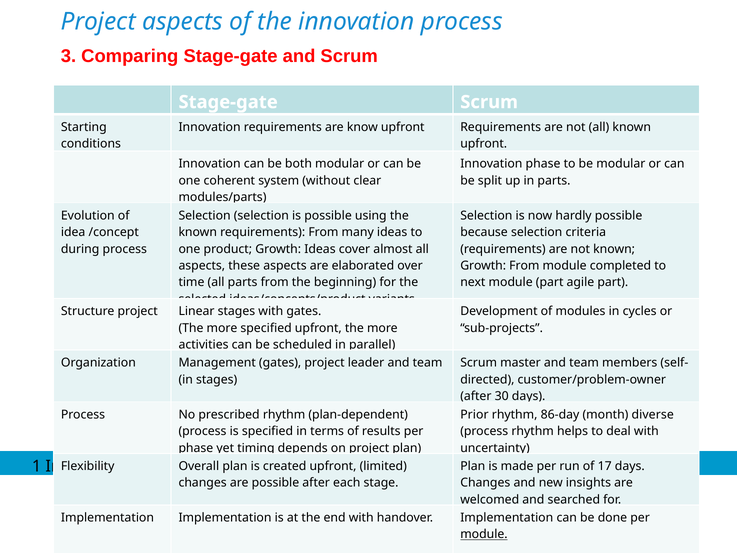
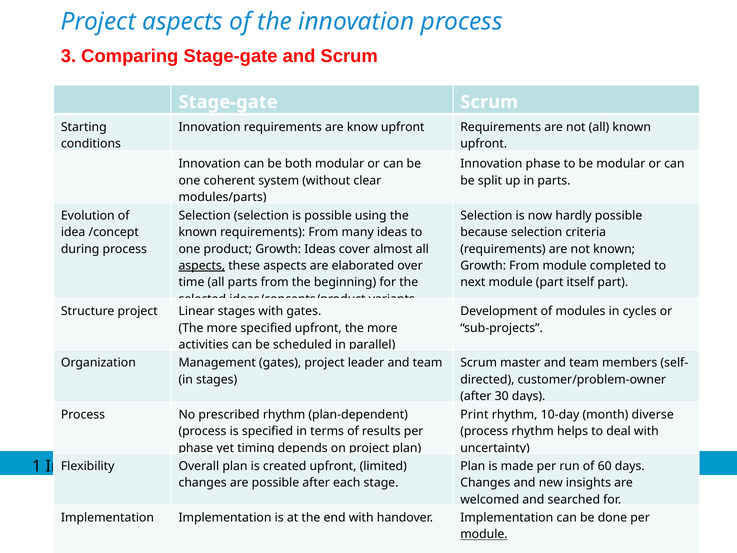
aspects at (202, 266) underline: none -> present
agile: agile -> itself
Prior: Prior -> Print
86-day: 86-day -> 10-day
17: 17 -> 60
